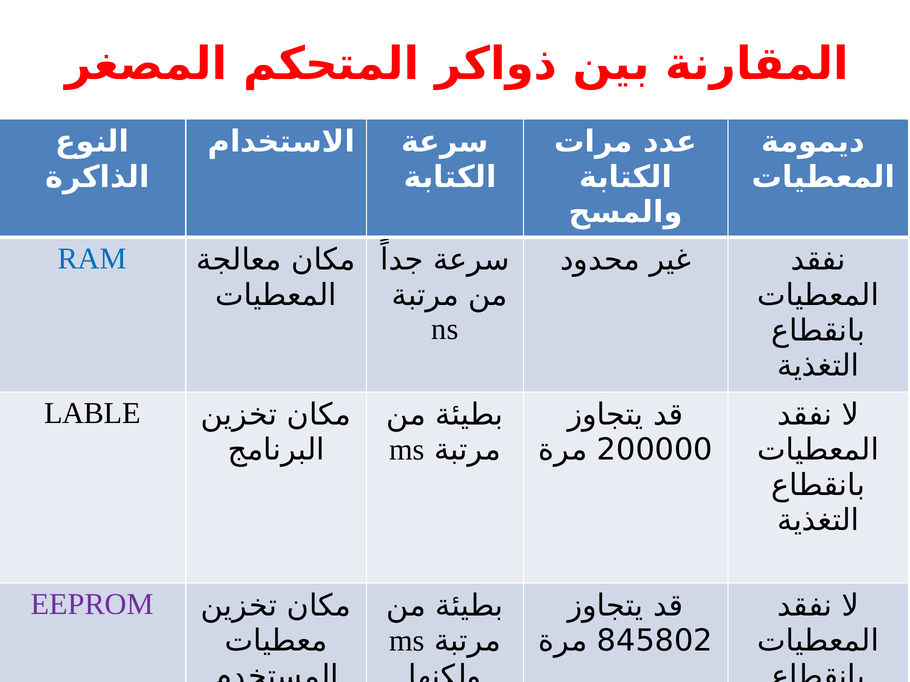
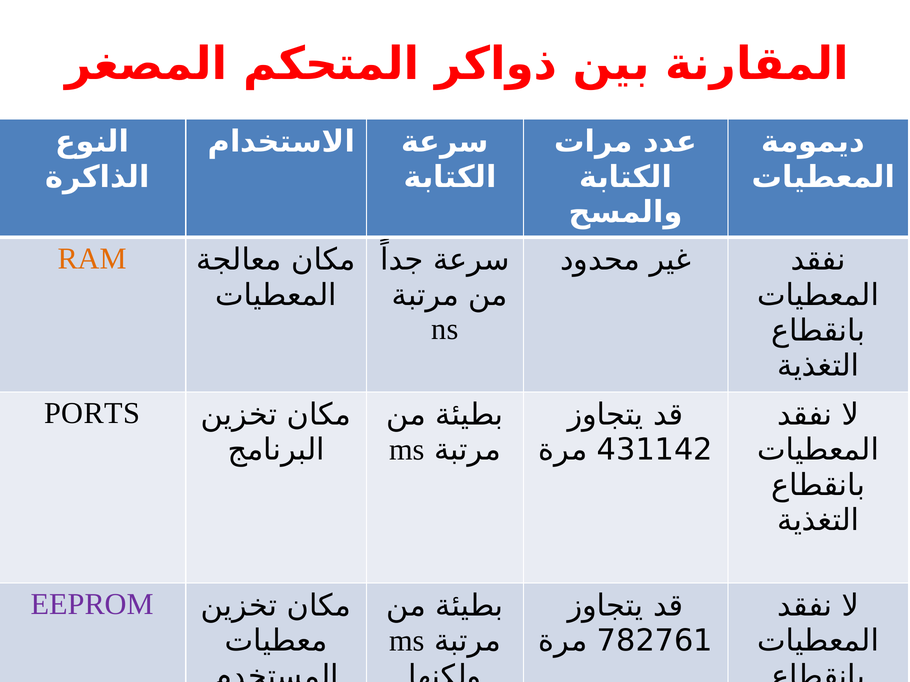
RAM colour: blue -> orange
LABLE: LABLE -> PORTS
200000: 200000 -> 431142
845802: 845802 -> 782761
